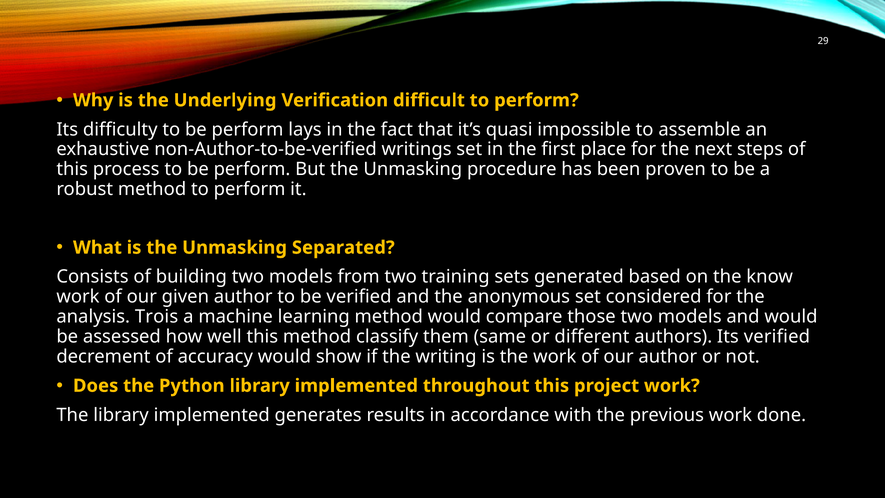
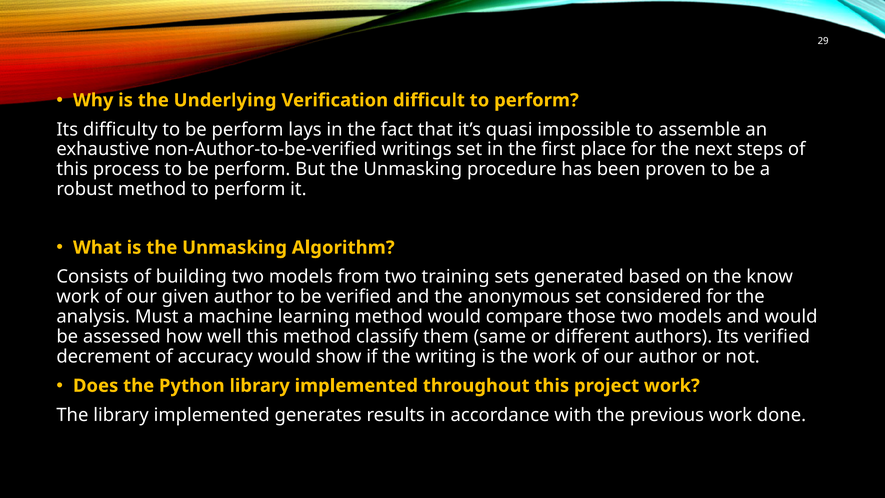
Separated: Separated -> Algorithm
Trois: Trois -> Must
